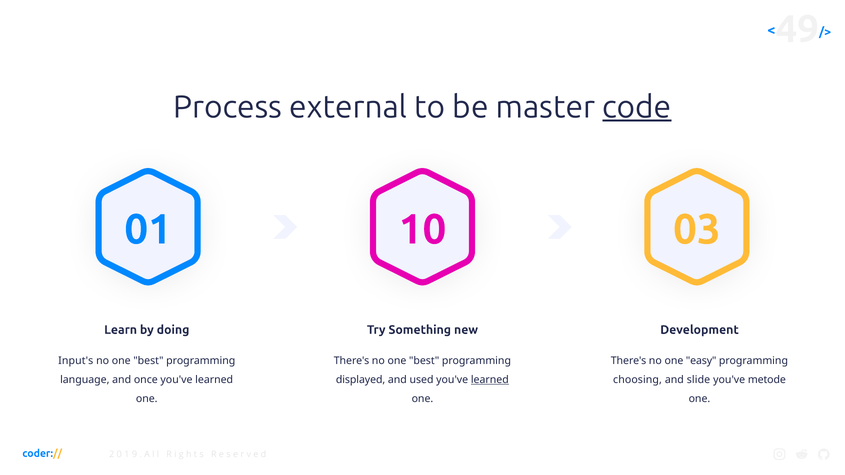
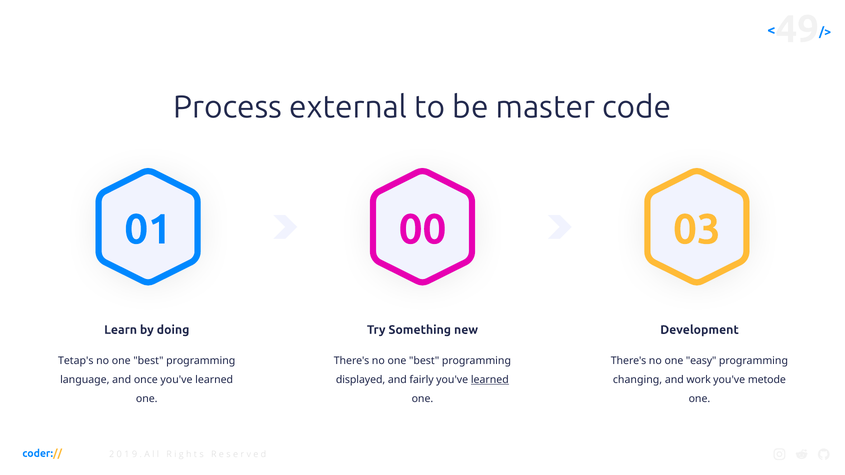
code underline: present -> none
10: 10 -> 00
Input's: Input's -> Tetap's
used: used -> fairly
choosing: choosing -> changing
slide: slide -> work
